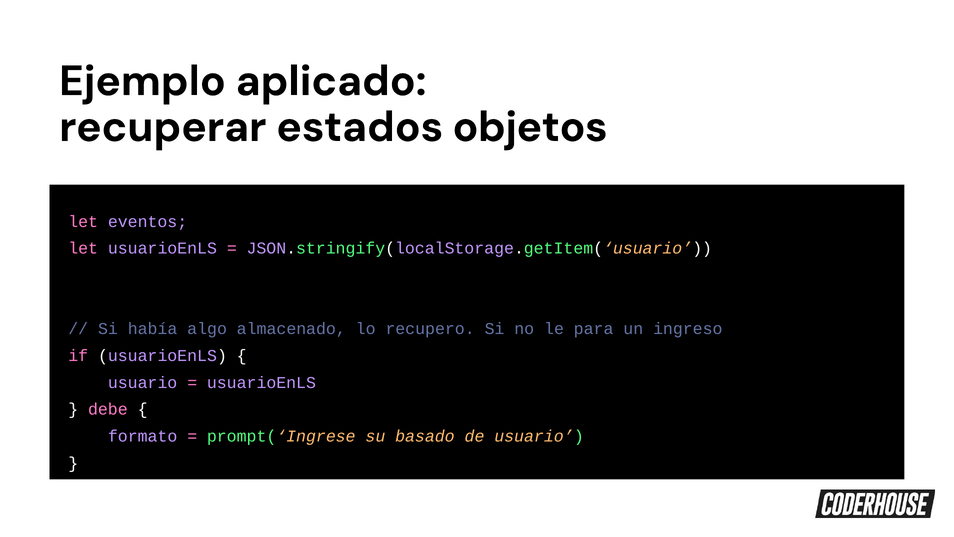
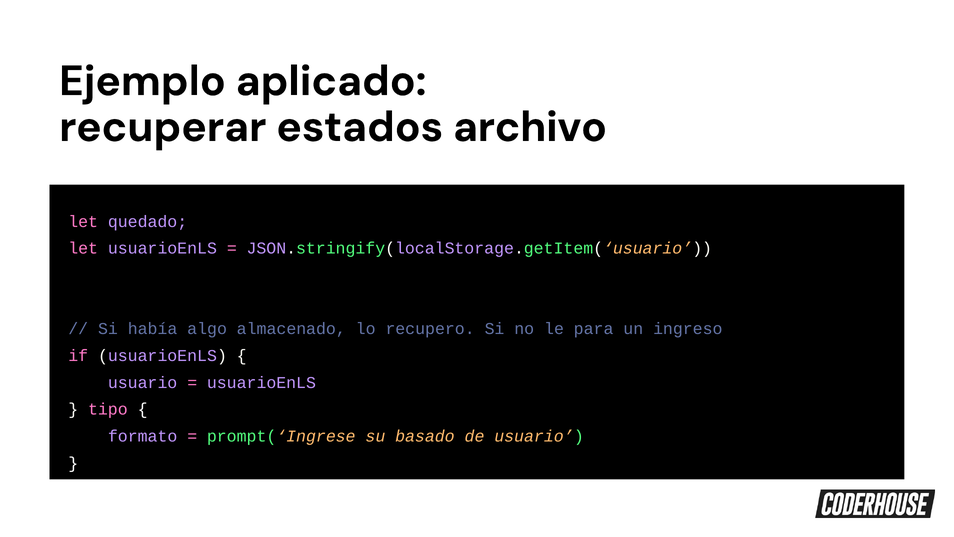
objetos: objetos -> archivo
eventos: eventos -> quedado
debe: debe -> tipo
